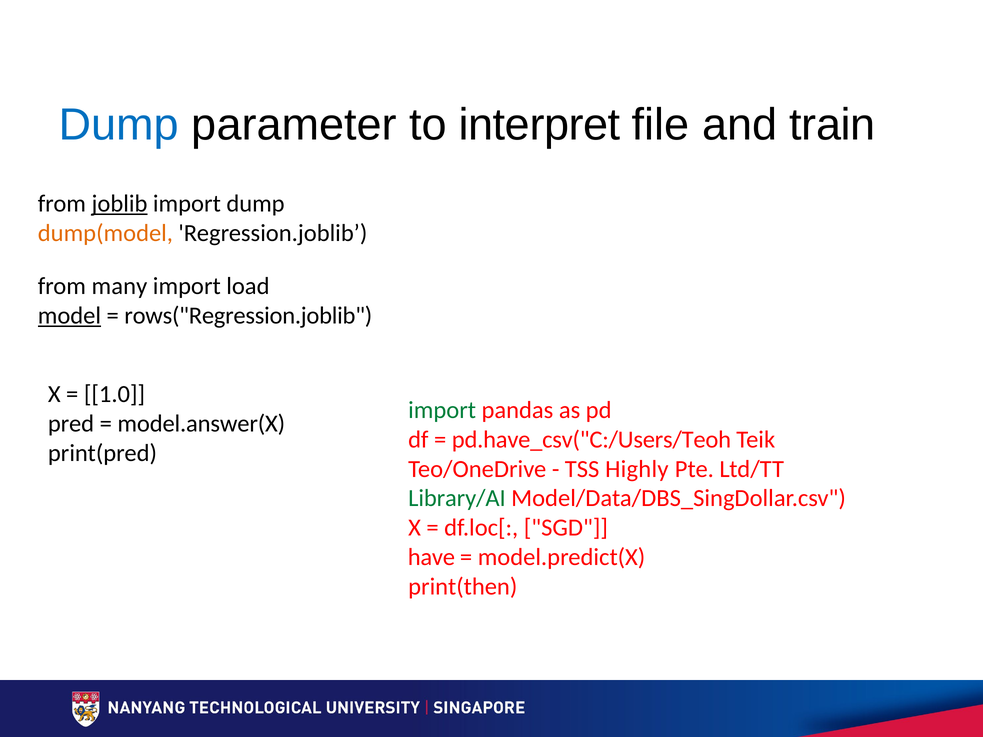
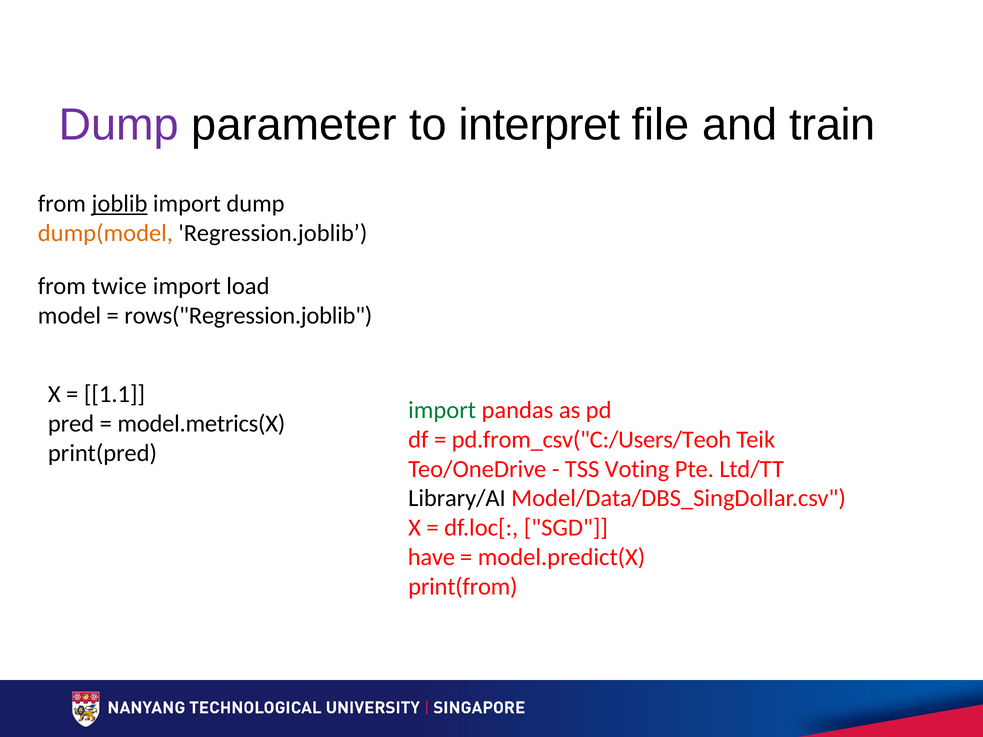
Dump at (119, 125) colour: blue -> purple
many: many -> twice
model underline: present -> none
1.0: 1.0 -> 1.1
model.answer(X: model.answer(X -> model.metrics(X
pd.have_csv("C:/Users/Teoh: pd.have_csv("C:/Users/Teoh -> pd.from_csv("C:/Users/Teoh
Highly: Highly -> Voting
Library/AI colour: green -> black
print(then: print(then -> print(from
